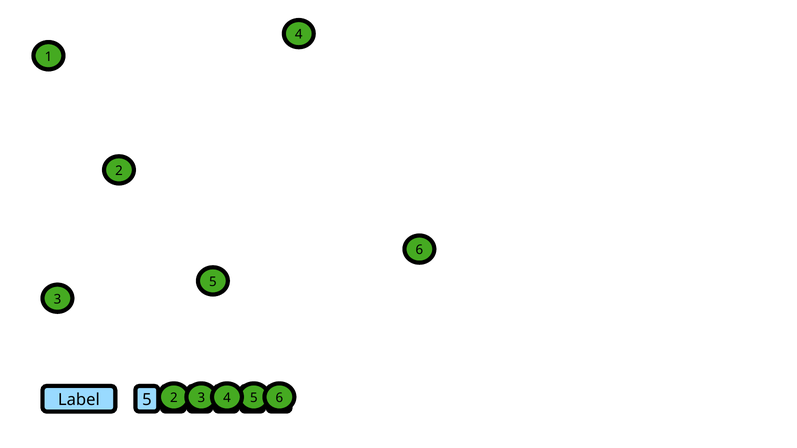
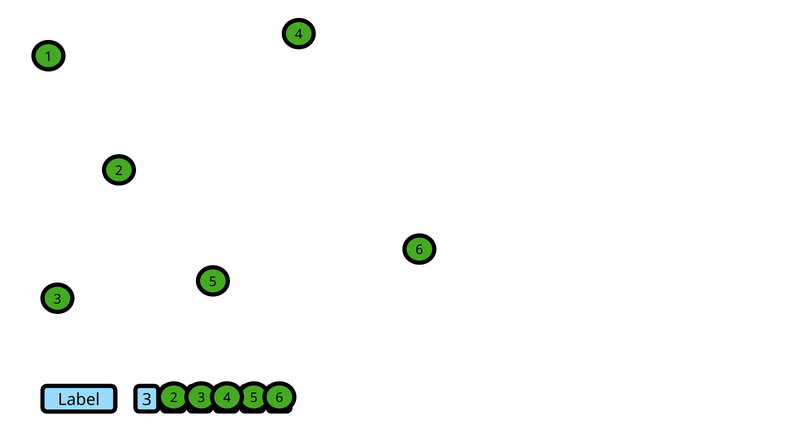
Label 5: 5 -> 3
